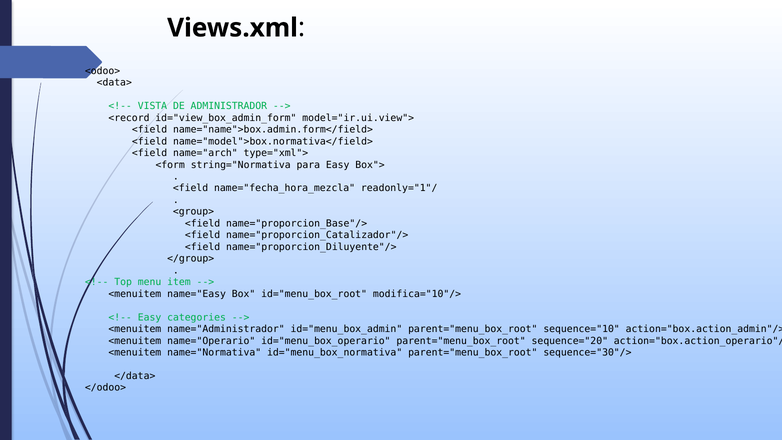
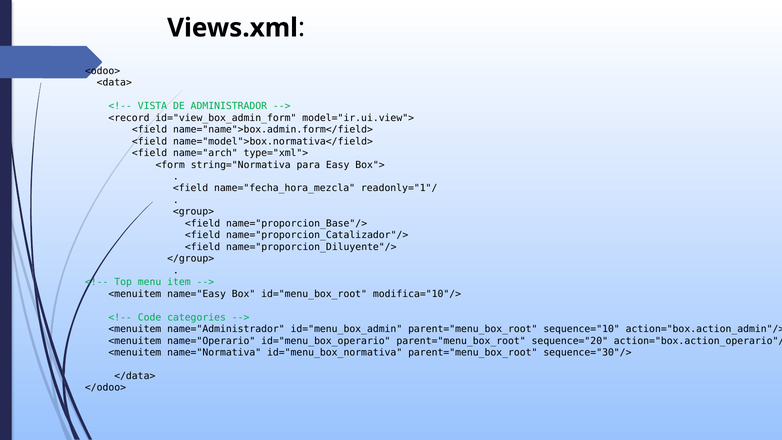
Easy at (150, 317): Easy -> Code
